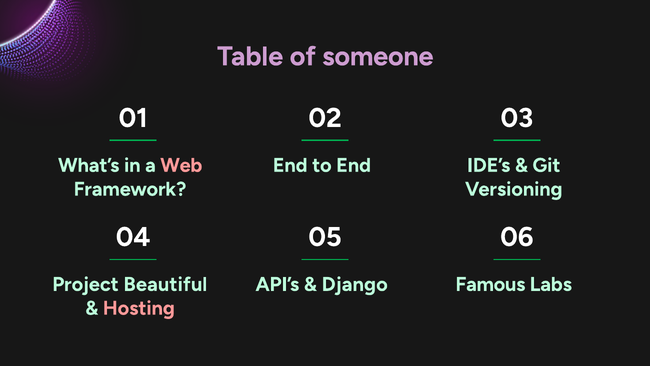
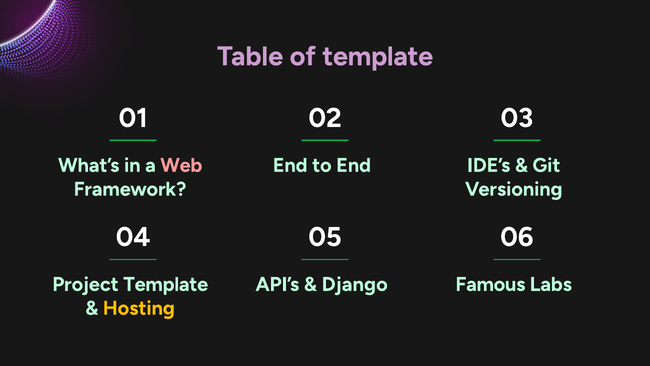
of someone: someone -> template
Project Beautiful: Beautiful -> Template
Hosting colour: pink -> yellow
